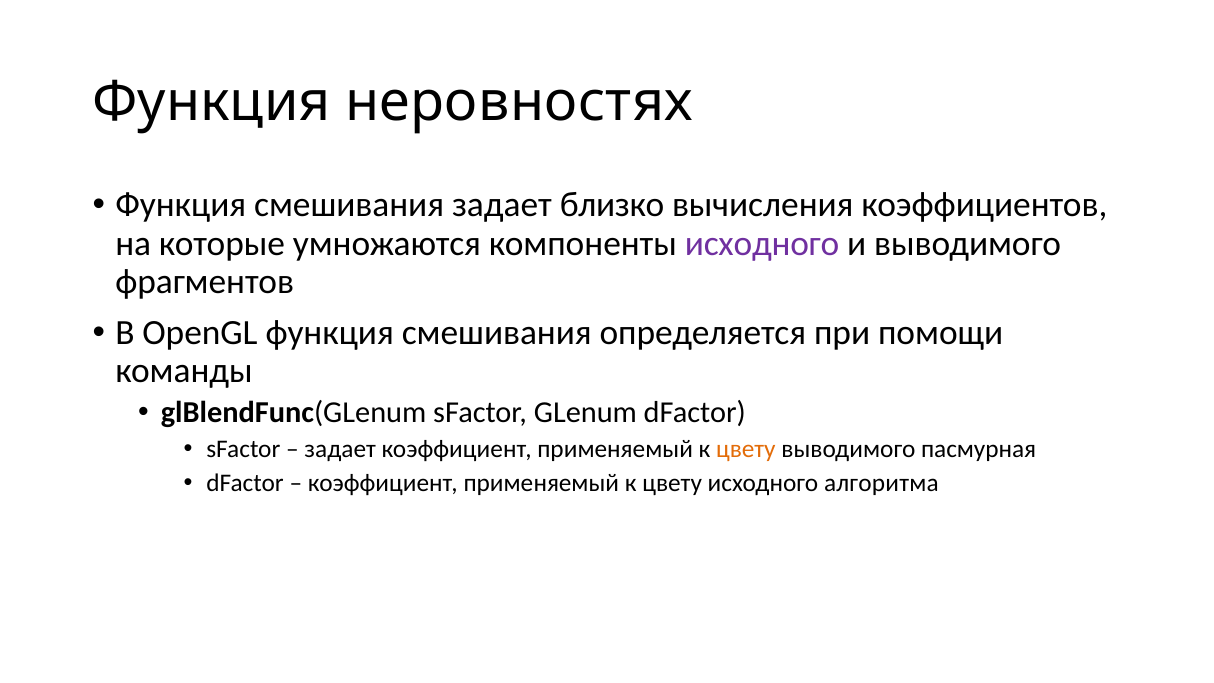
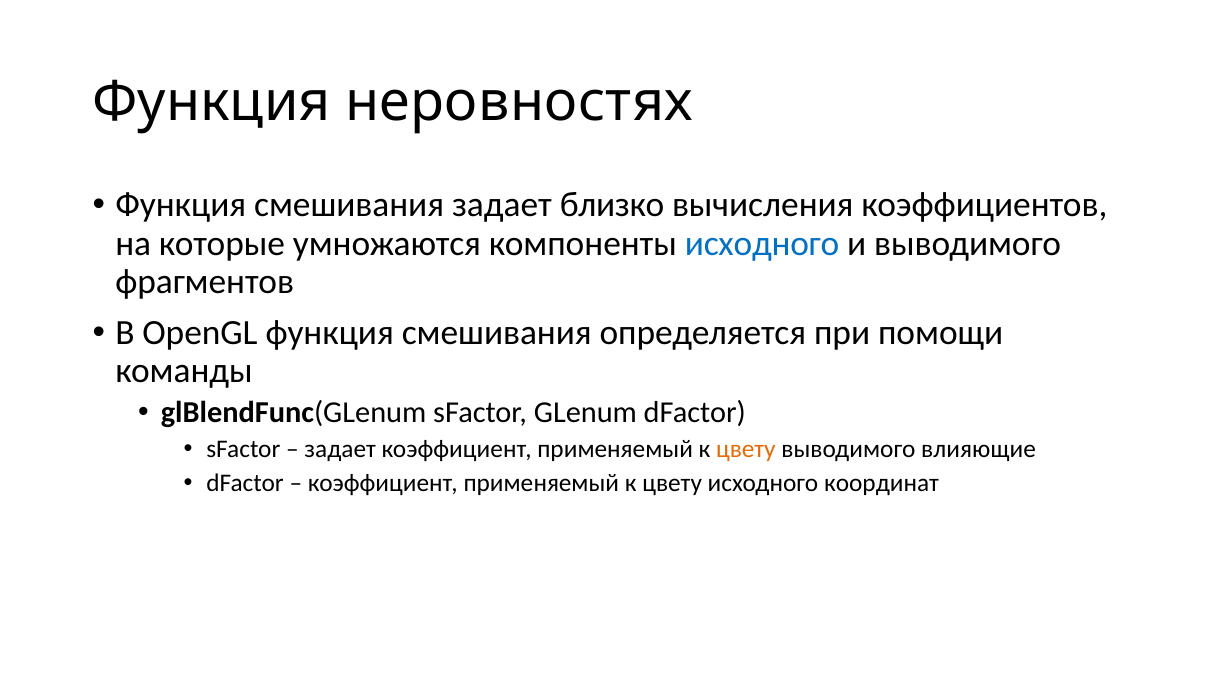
исходного at (762, 244) colour: purple -> blue
пасмурная: пасмурная -> влияющие
алгоритма: алгоритма -> координат
